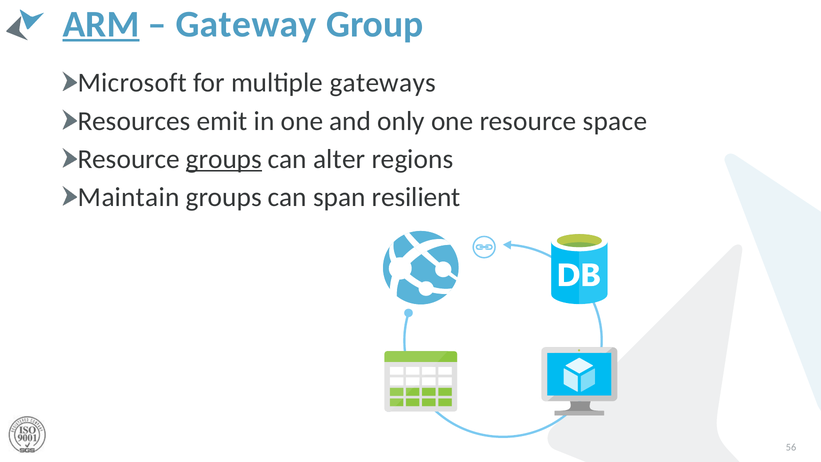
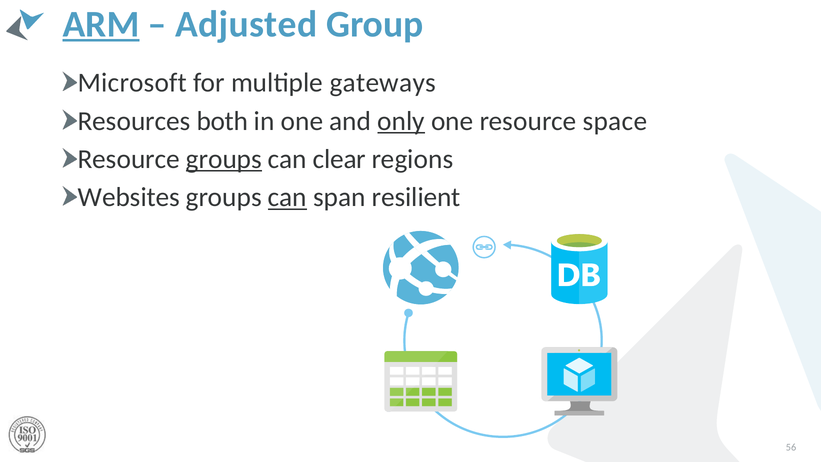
Gateway: Gateway -> Adjusted
emit: emit -> both
only underline: none -> present
alter: alter -> clear
Maintain: Maintain -> Websites
can at (287, 197) underline: none -> present
